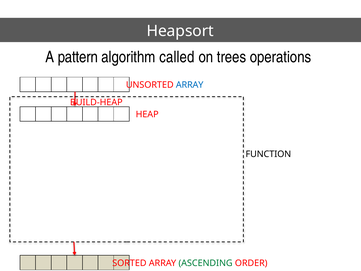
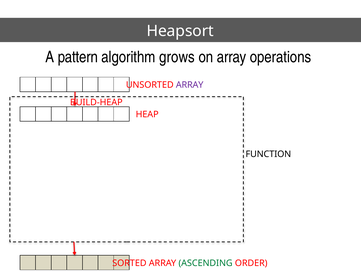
called: called -> grows
on trees: trees -> array
ARRAY at (190, 85) colour: blue -> purple
